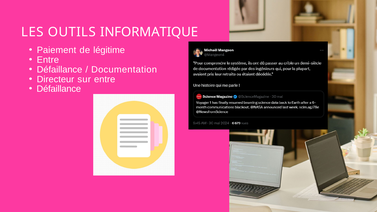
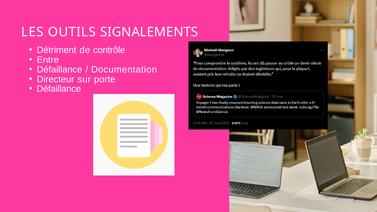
INFORMATIQUE: INFORMATIQUE -> SIGNALEMENTS
Paiement: Paiement -> Détriment
légitime: légitime -> contrôle
sur entre: entre -> porte
